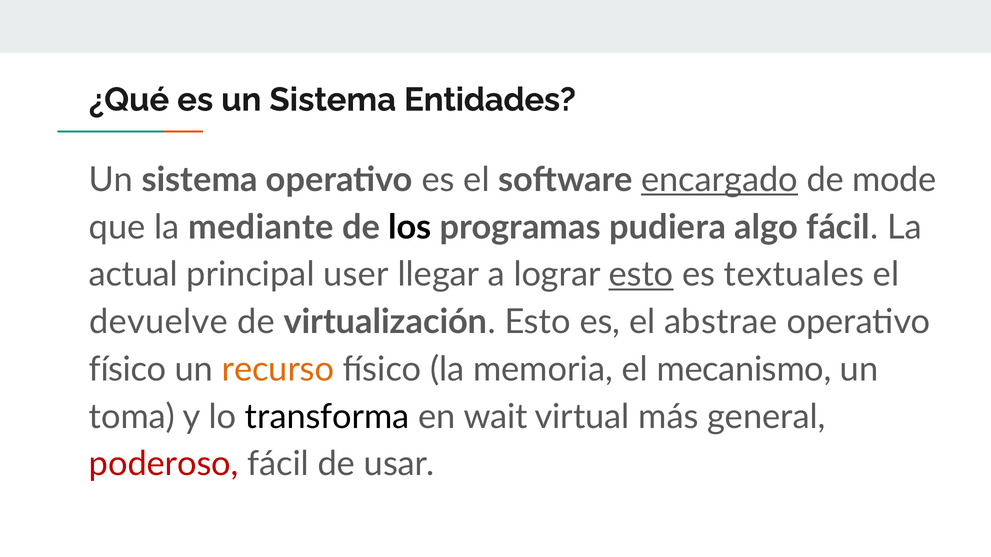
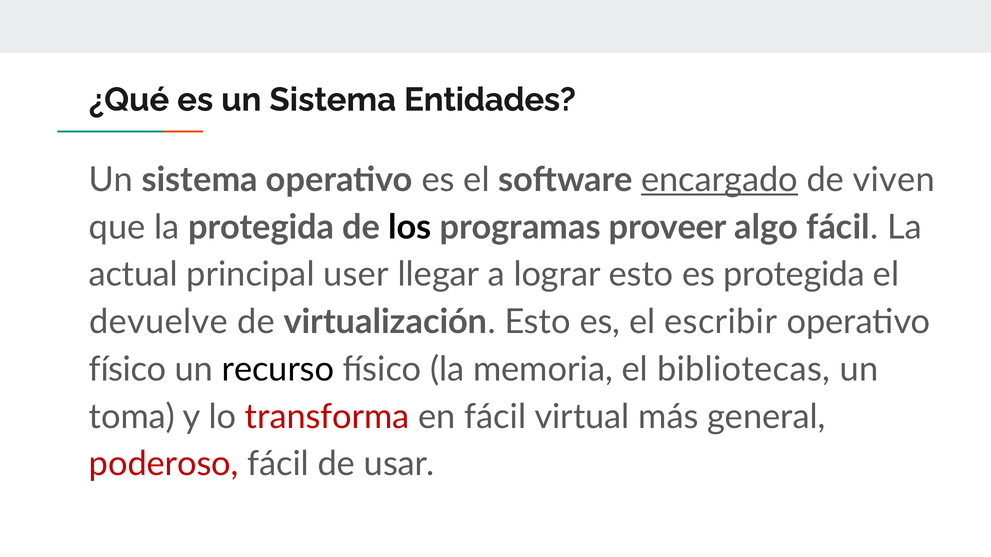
mode: mode -> viven
la mediante: mediante -> protegida
pudiera: pudiera -> proveer
esto at (641, 275) underline: present -> none
es textuales: textuales -> protegida
abstrae: abstrae -> escribir
recurso colour: orange -> black
mecanismo: mecanismo -> bibliotecas
transforma colour: black -> red
en wait: wait -> fácil
